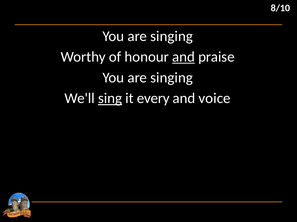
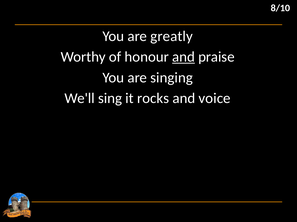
singing at (172, 36): singing -> greatly
sing underline: present -> none
every: every -> rocks
